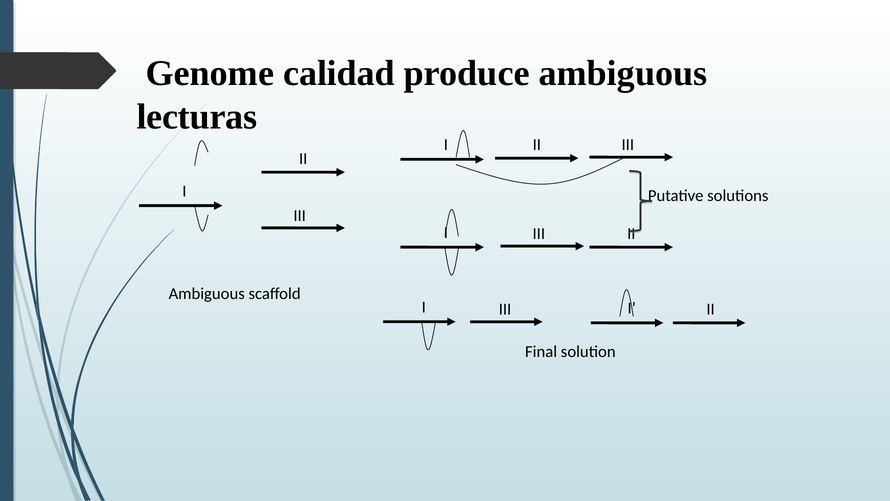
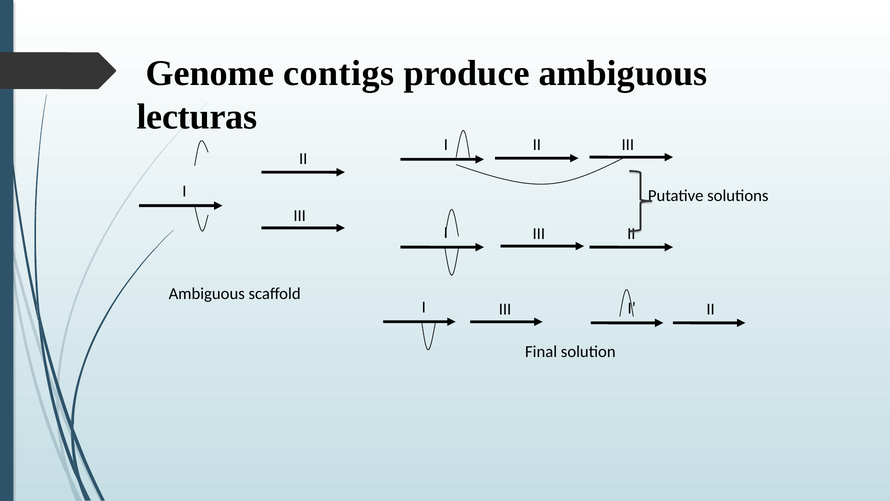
calidad: calidad -> contigs
